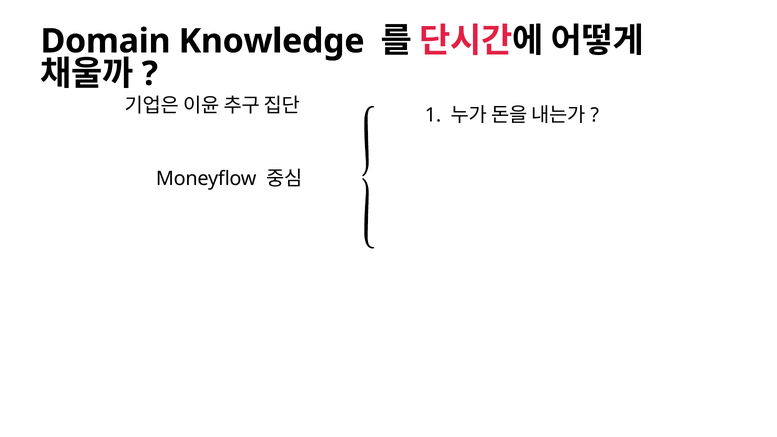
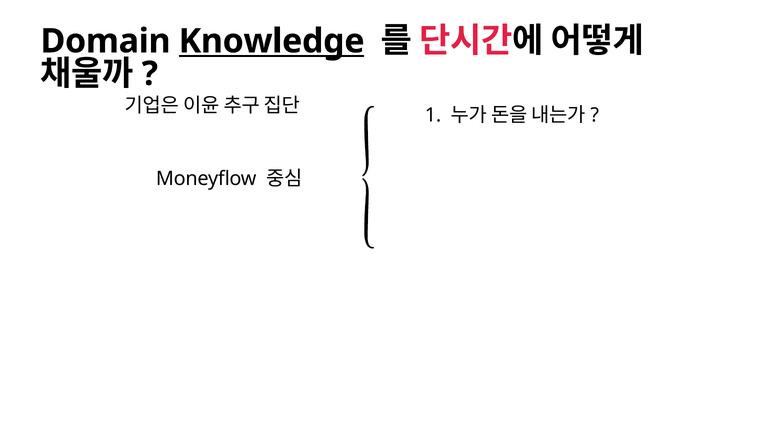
Knowledge underline: none -> present
